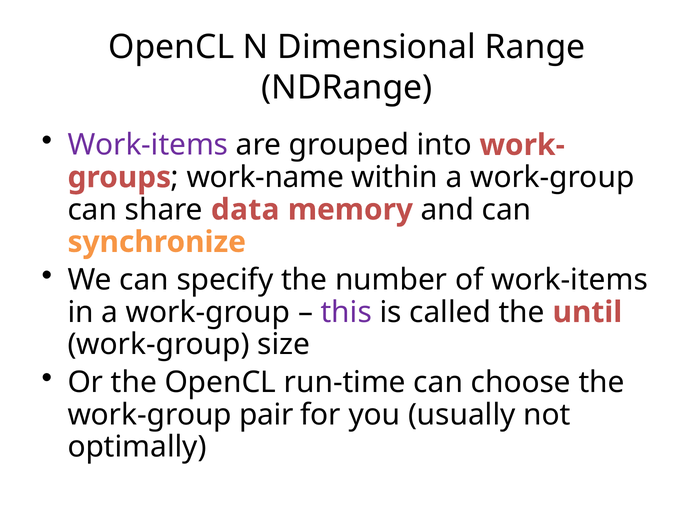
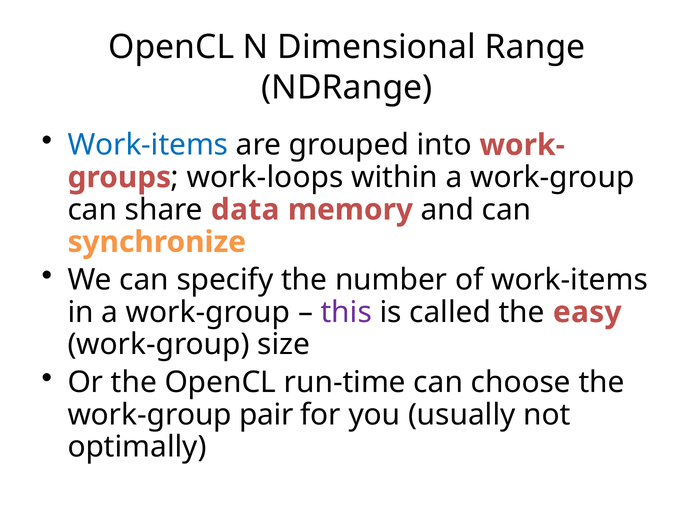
Work-items at (148, 145) colour: purple -> blue
work-name: work-name -> work-loops
until: until -> easy
